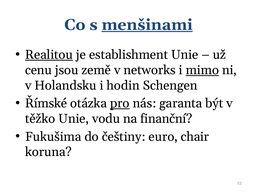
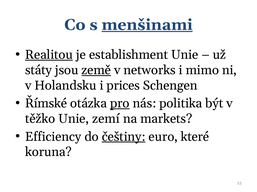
cenu: cenu -> státy
země underline: none -> present
mimo underline: present -> none
hodin: hodin -> prices
garanta: garanta -> politika
vodu: vodu -> zemí
finanční: finanční -> markets
Fukušima: Fukušima -> Efficiency
češtiny underline: none -> present
chair: chair -> které
